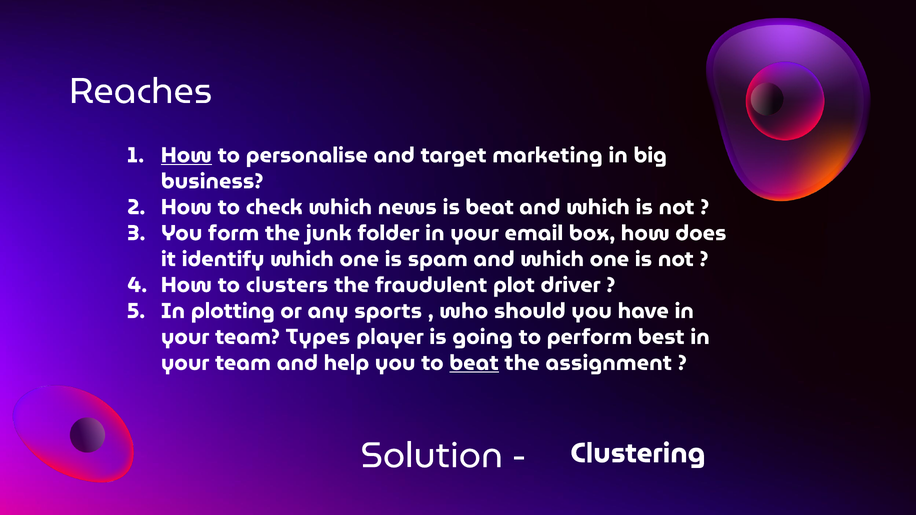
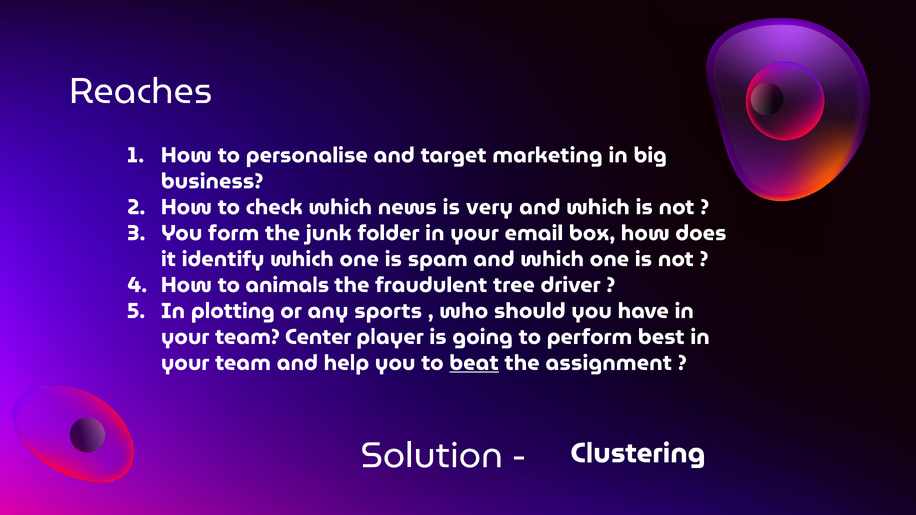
How at (186, 155) underline: present -> none
is beat: beat -> very
clusters: clusters -> animals
plot: plot -> tree
Types: Types -> Center
